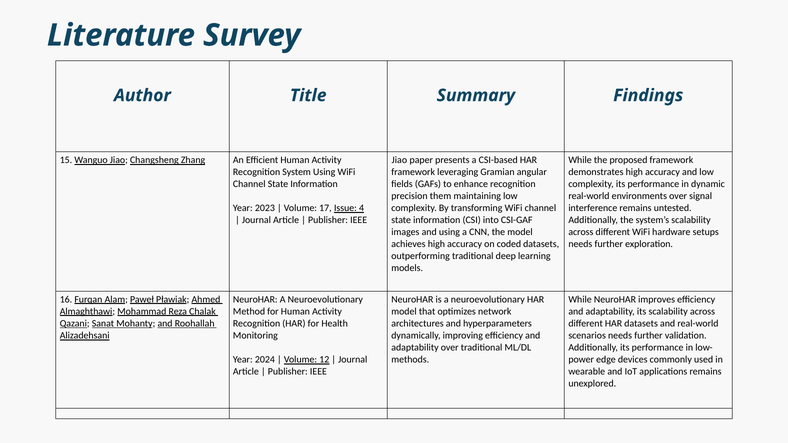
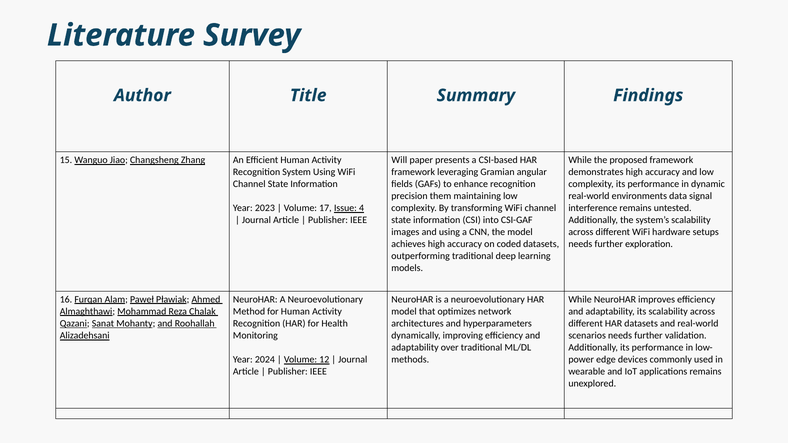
Jiao at (399, 160): Jiao -> Will
environments over: over -> data
